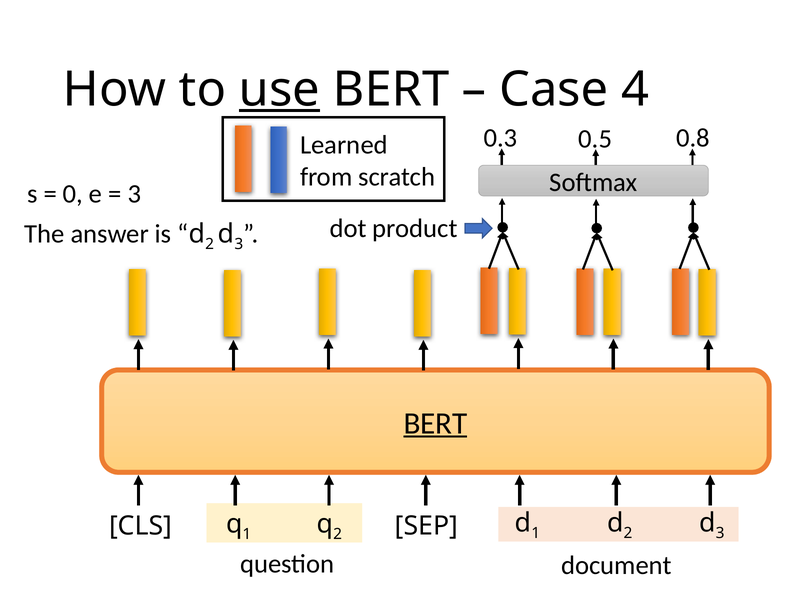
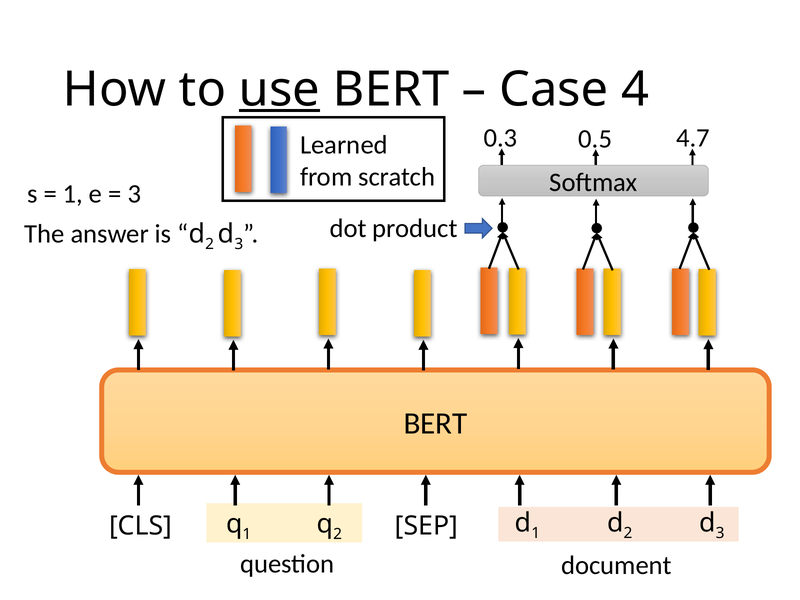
0.8: 0.8 -> 4.7
0 at (73, 194): 0 -> 1
BERT at (435, 423) underline: present -> none
